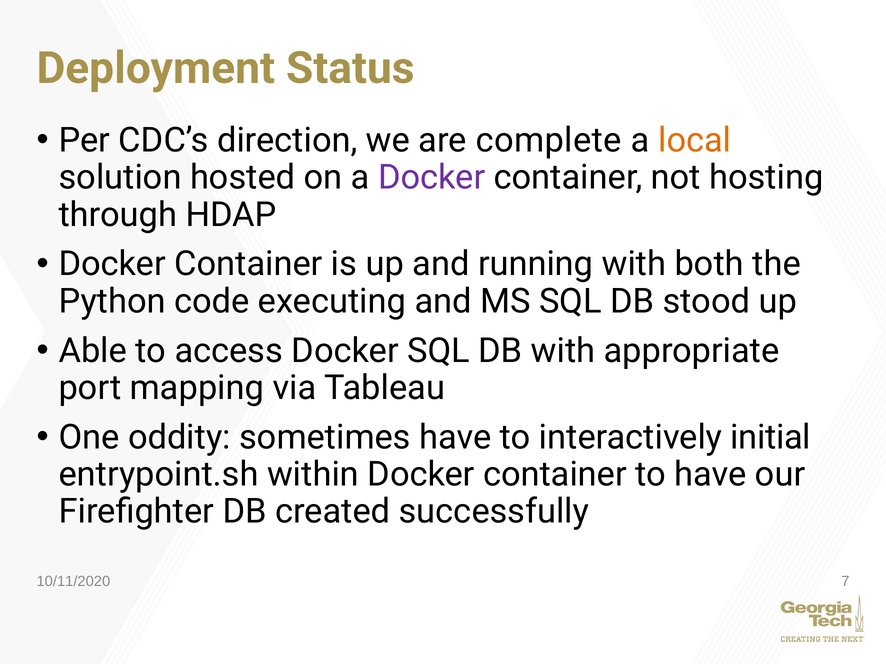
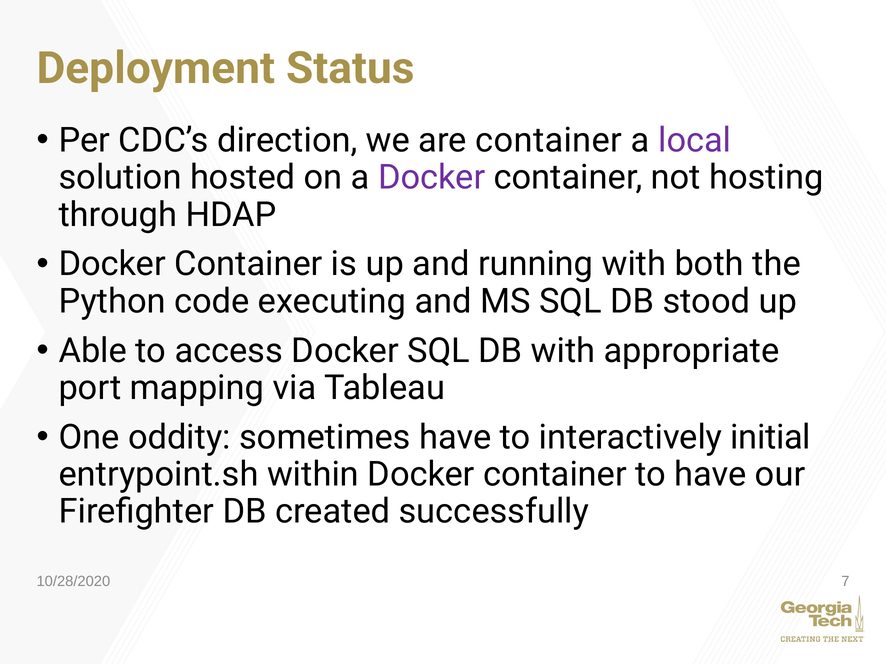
are complete: complete -> container
local colour: orange -> purple
10/11/2020: 10/11/2020 -> 10/28/2020
